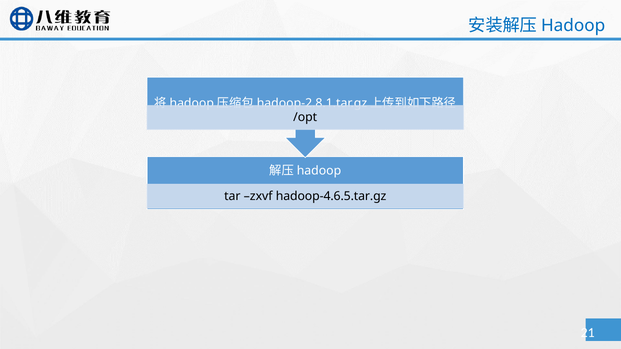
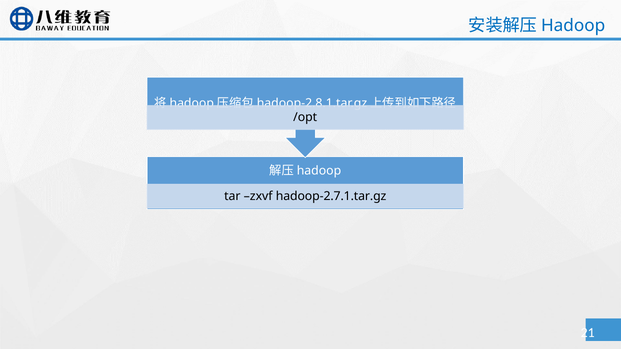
hadoop-4.6.5.tar.gz: hadoop-4.6.5.tar.gz -> hadoop-2.7.1.tar.gz
